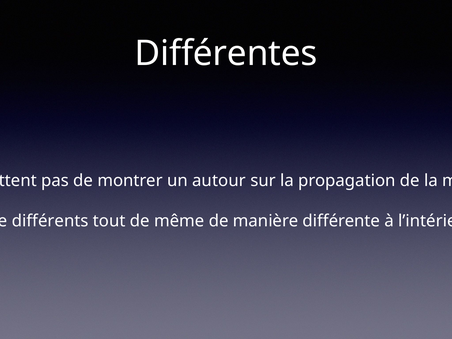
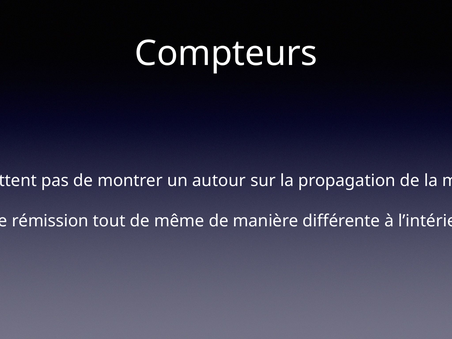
Différentes: Différentes -> Compteurs
différents: différents -> rémission
